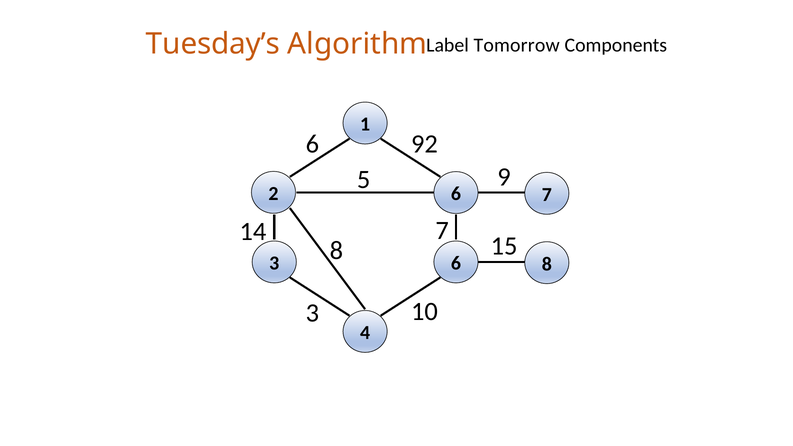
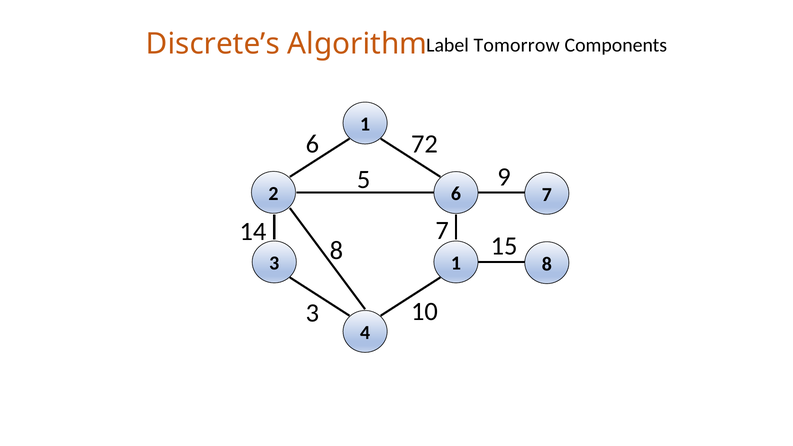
Tuesday’s: Tuesday’s -> Discrete’s
92: 92 -> 72
3 6: 6 -> 1
